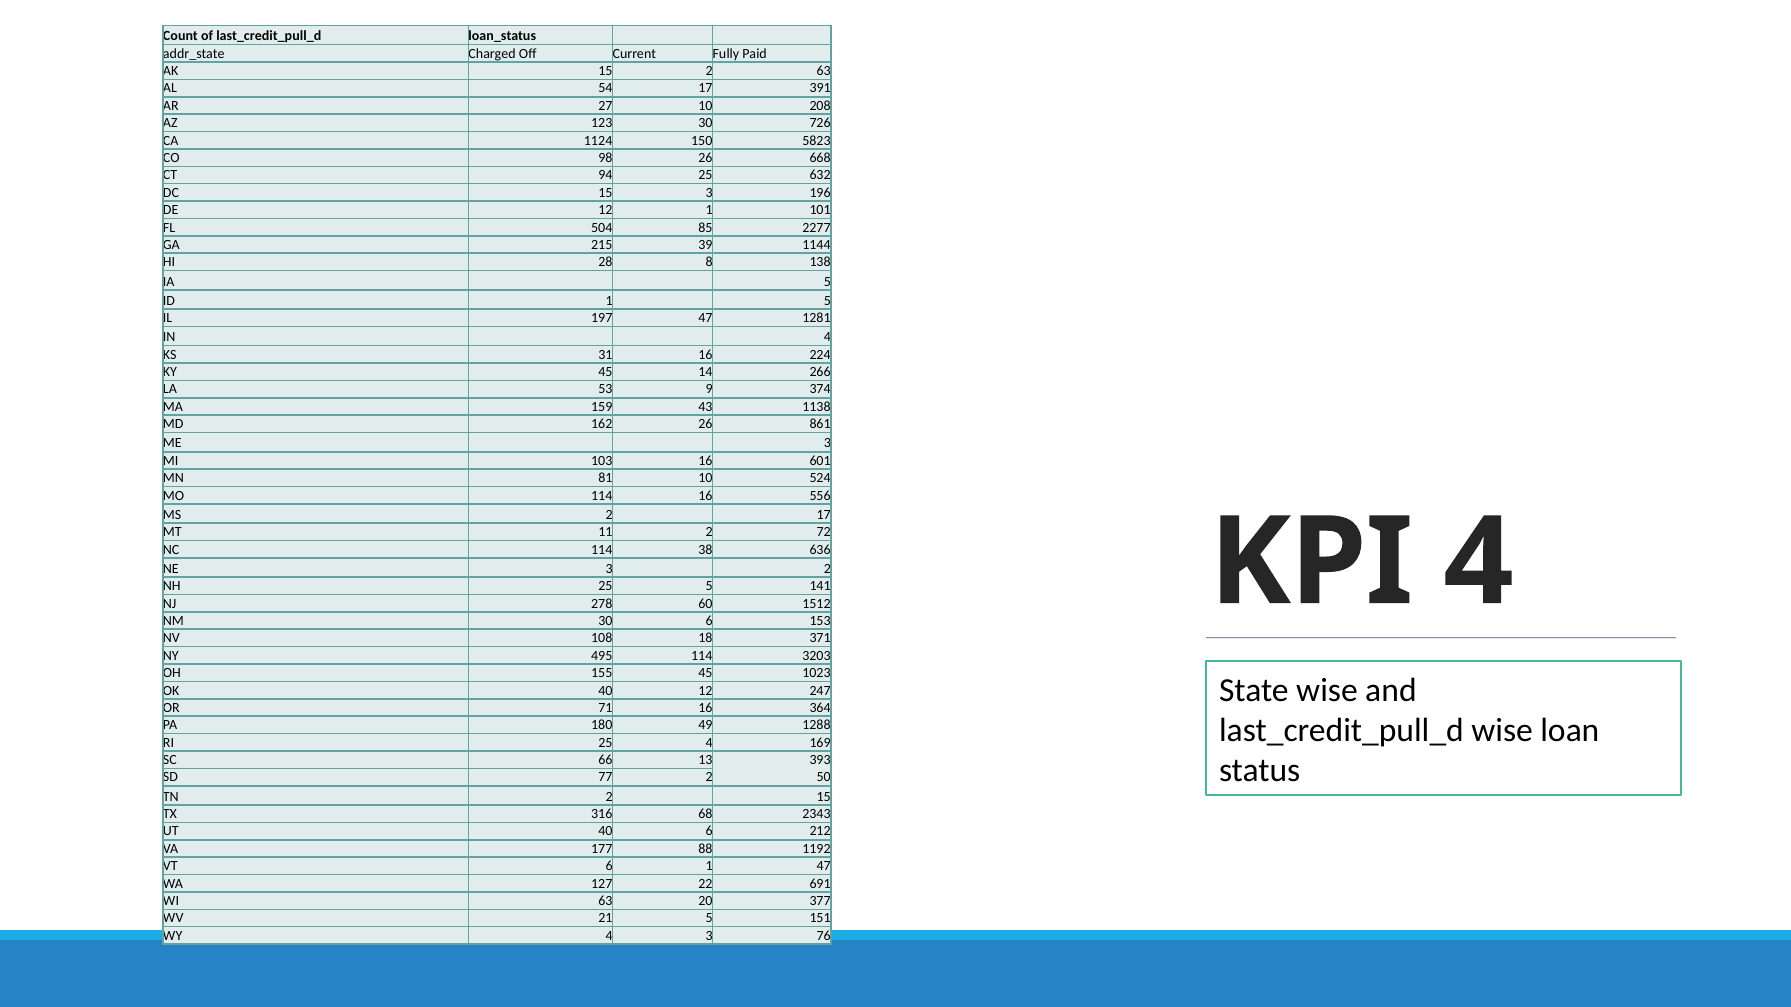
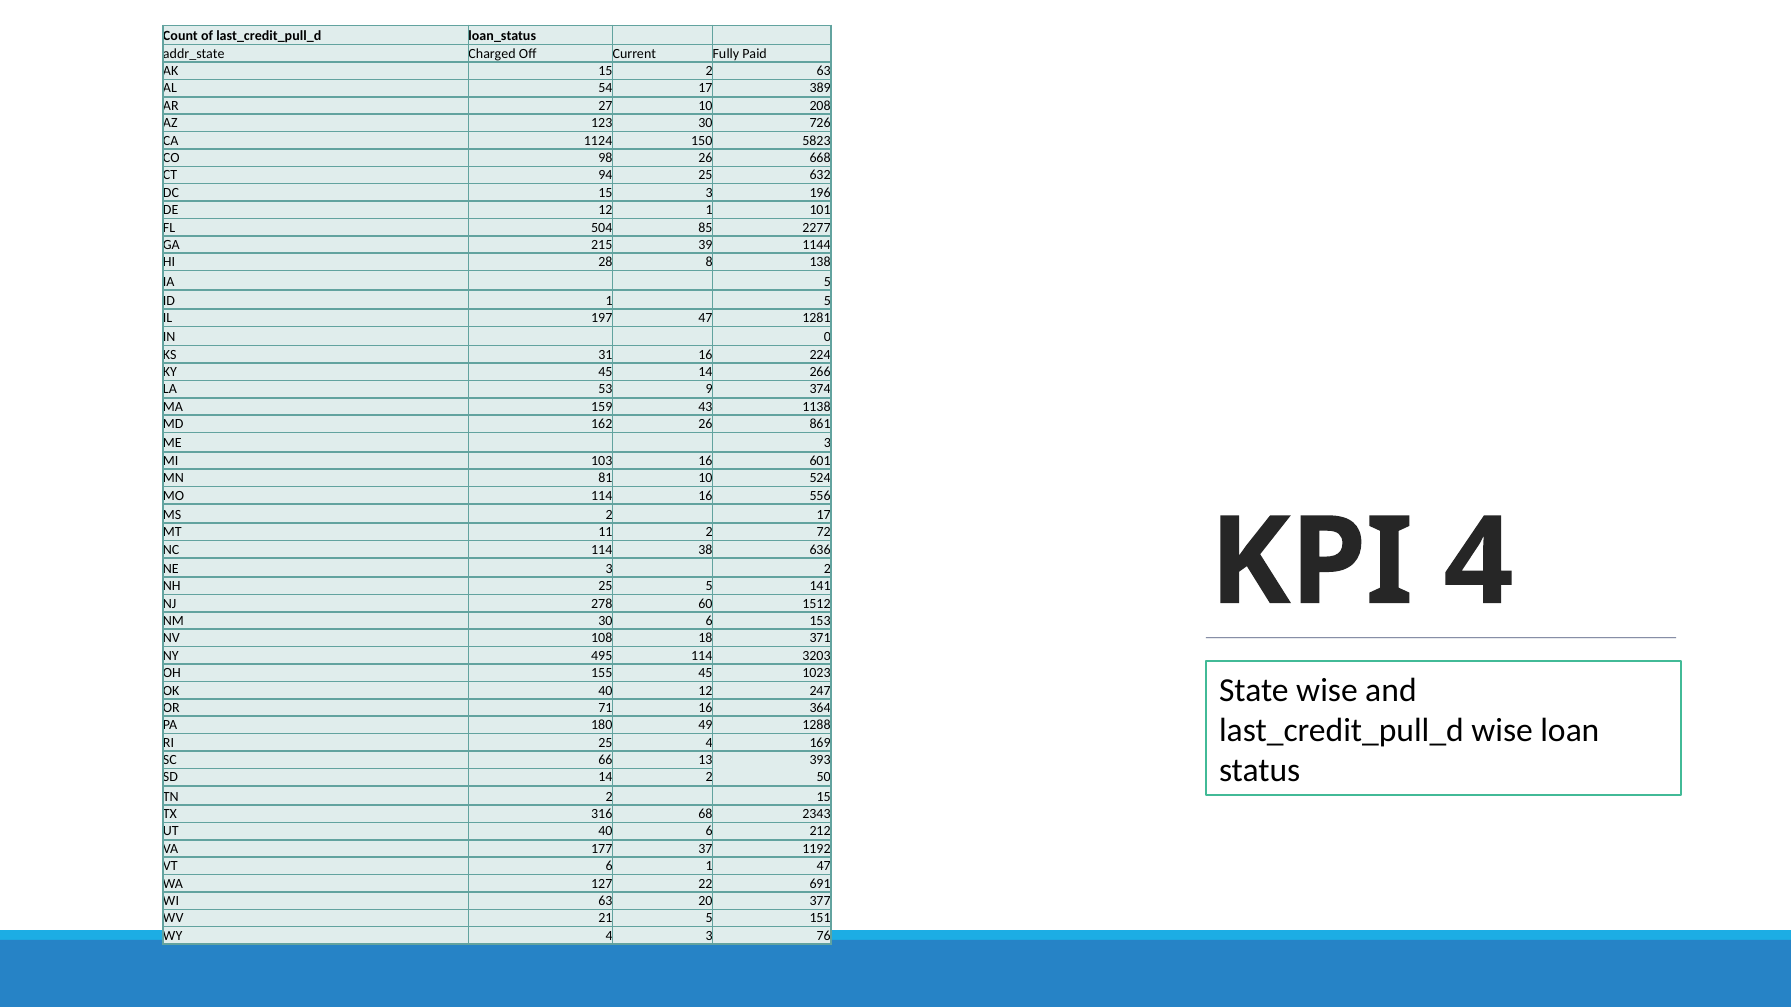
391: 391 -> 389
IN 4: 4 -> 0
SD 77: 77 -> 14
88: 88 -> 37
